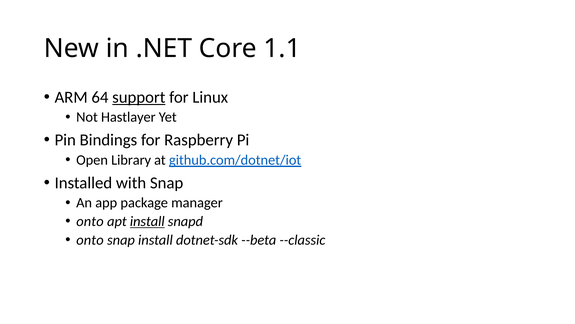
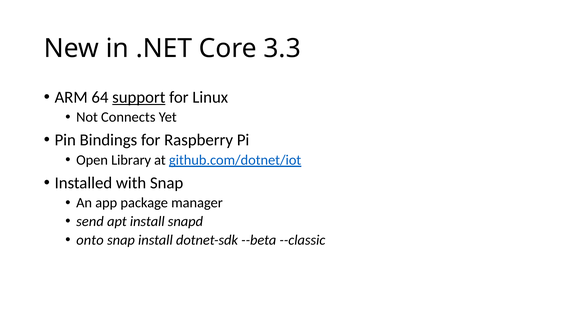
1.1: 1.1 -> 3.3
Hastlayer: Hastlayer -> Connects
onto at (90, 221): onto -> send
install at (147, 221) underline: present -> none
